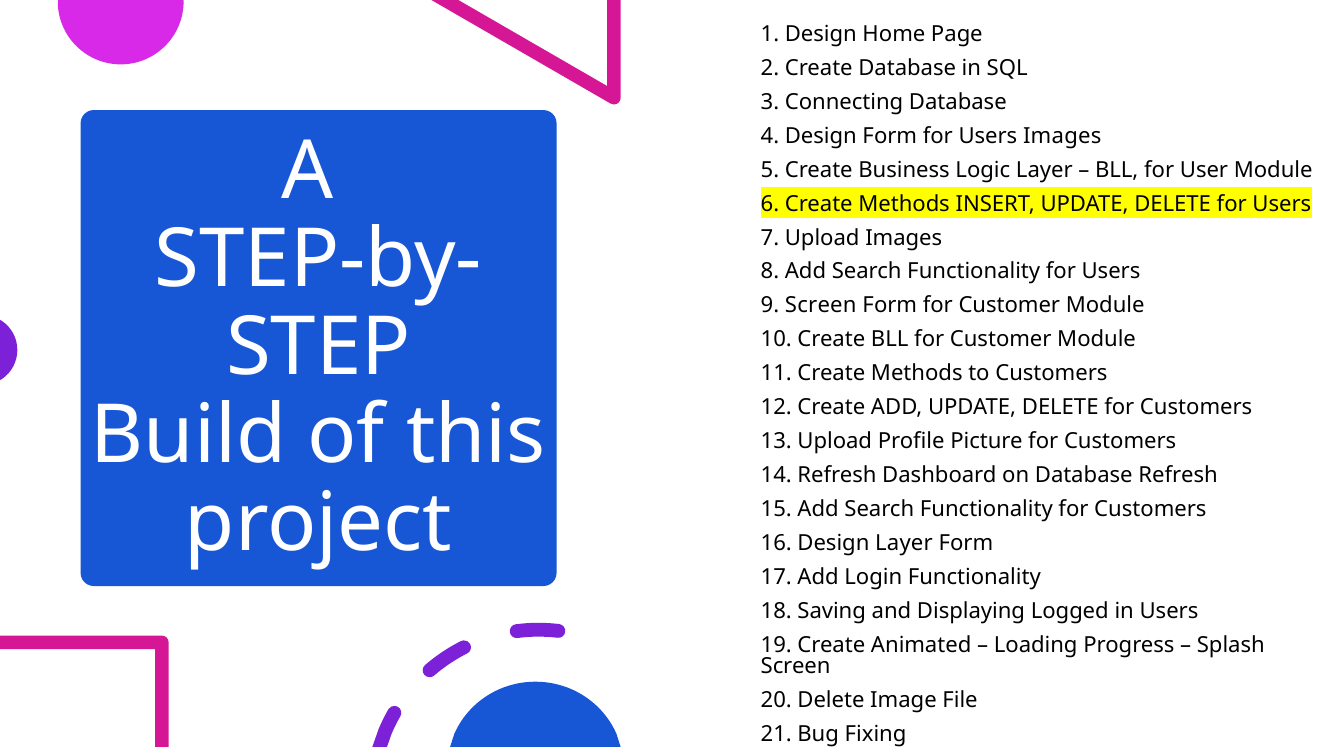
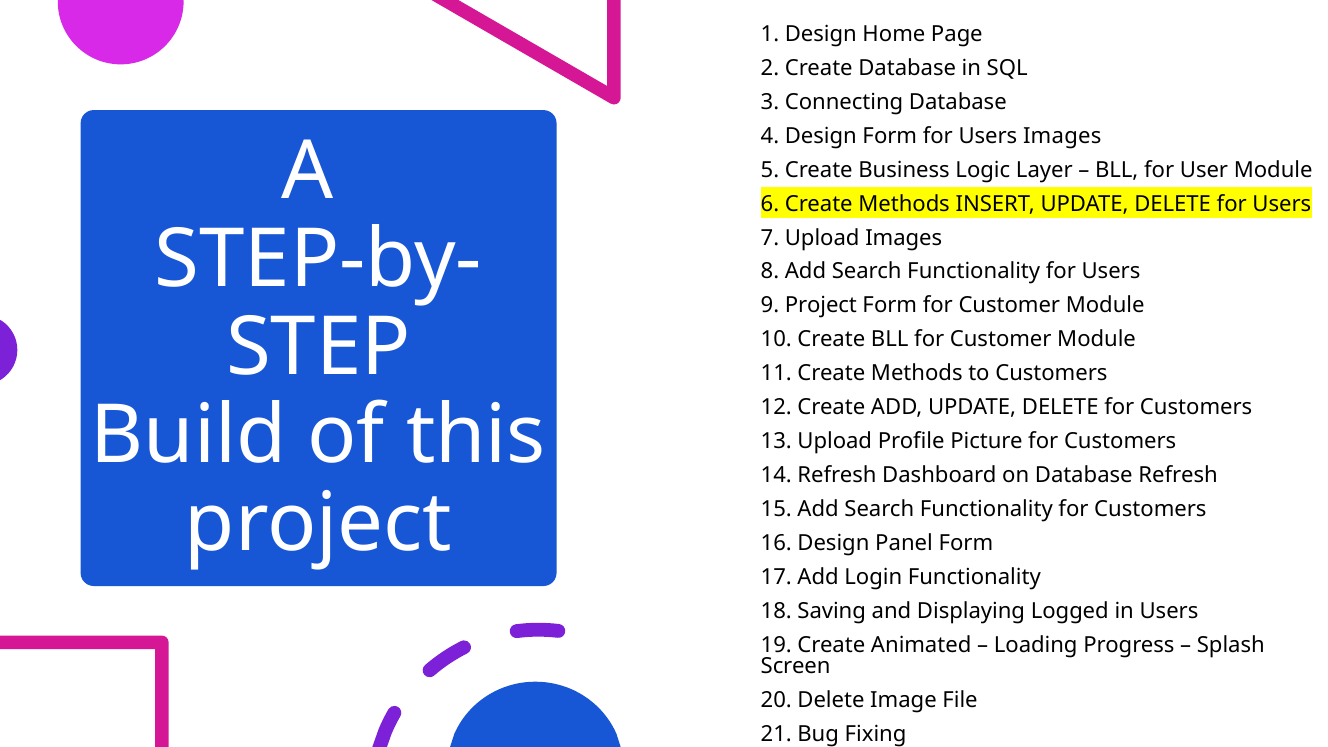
9 Screen: Screen -> Project
Design Layer: Layer -> Panel
